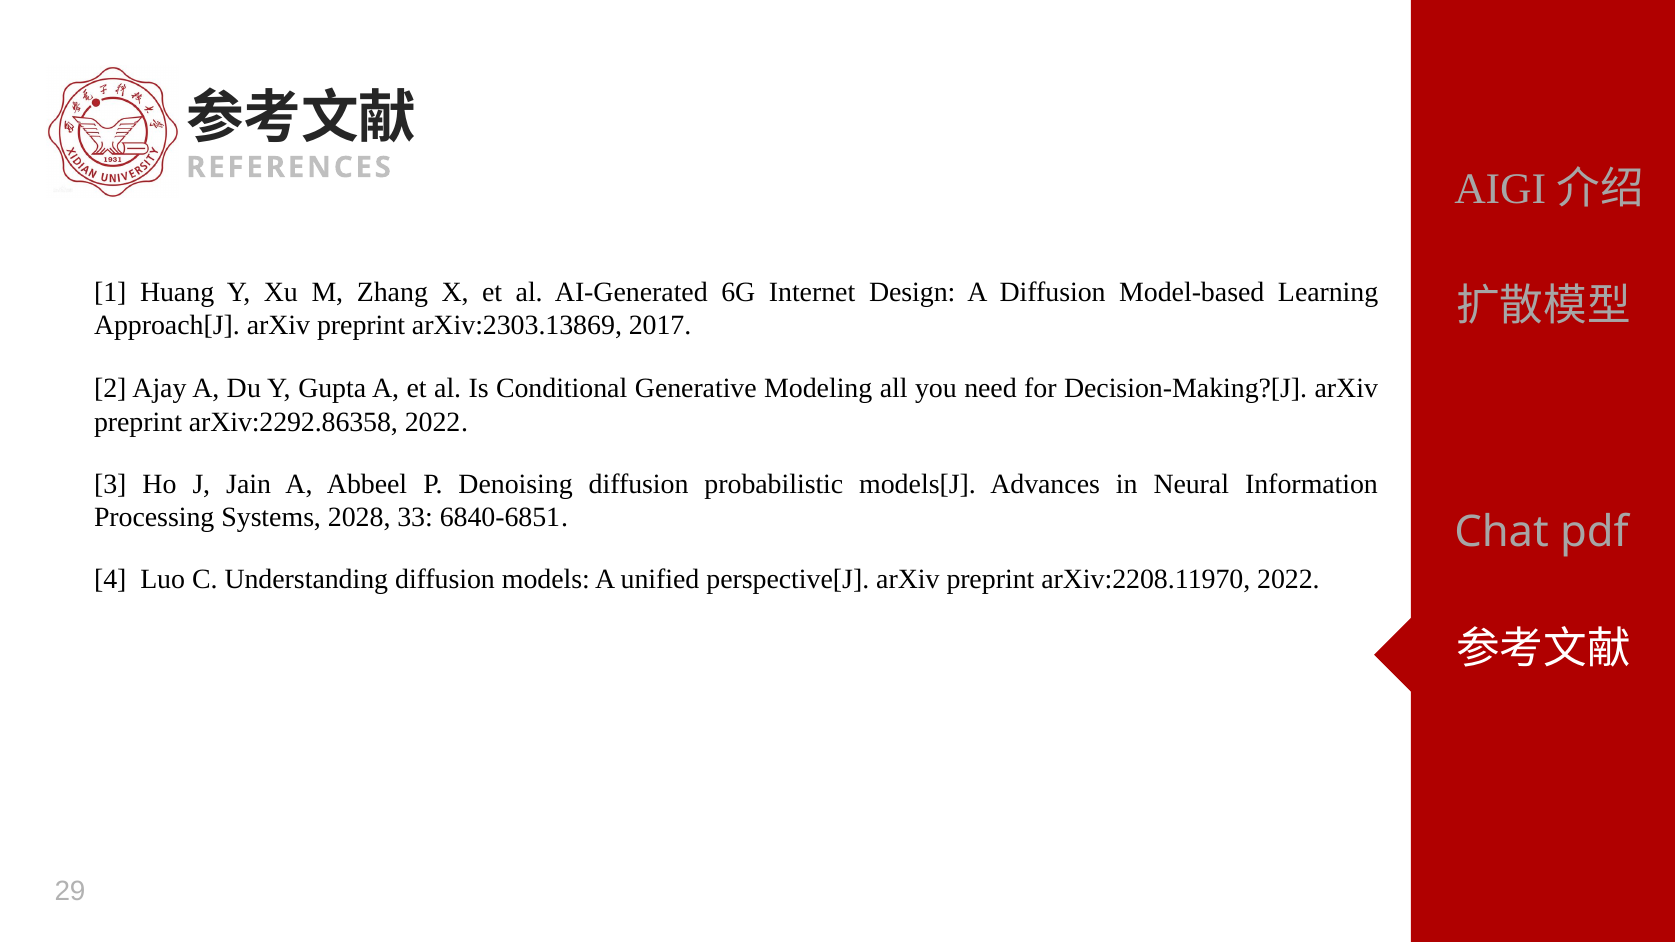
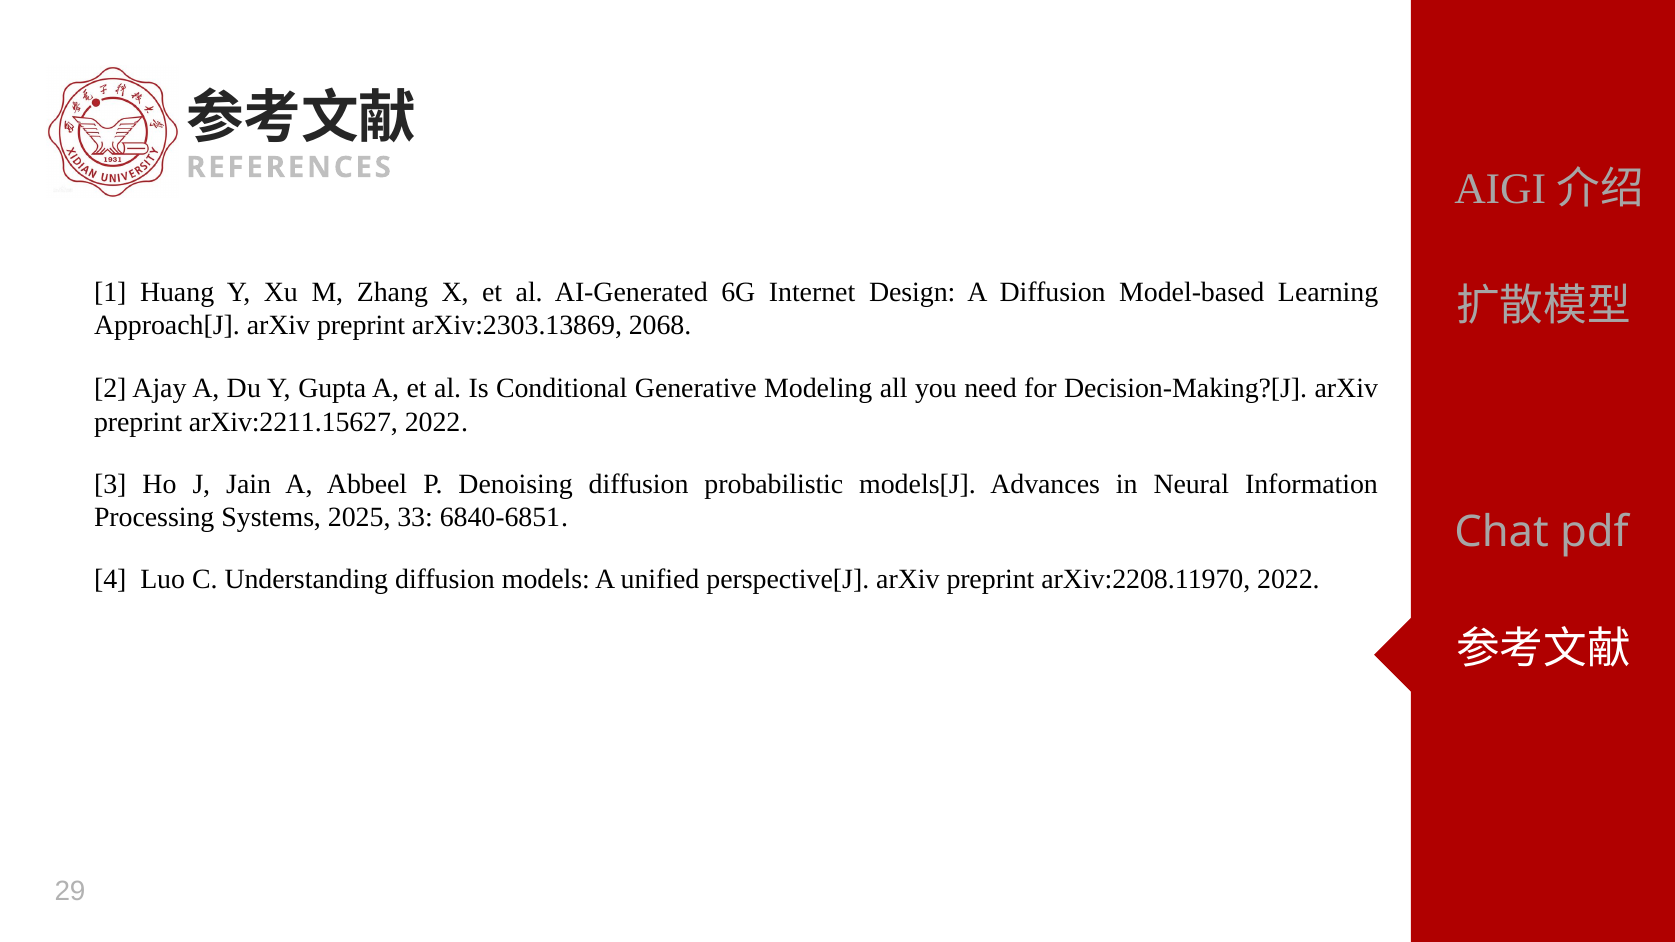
2017: 2017 -> 2068
arXiv:2292.86358: arXiv:2292.86358 -> arXiv:2211.15627
2028: 2028 -> 2025
